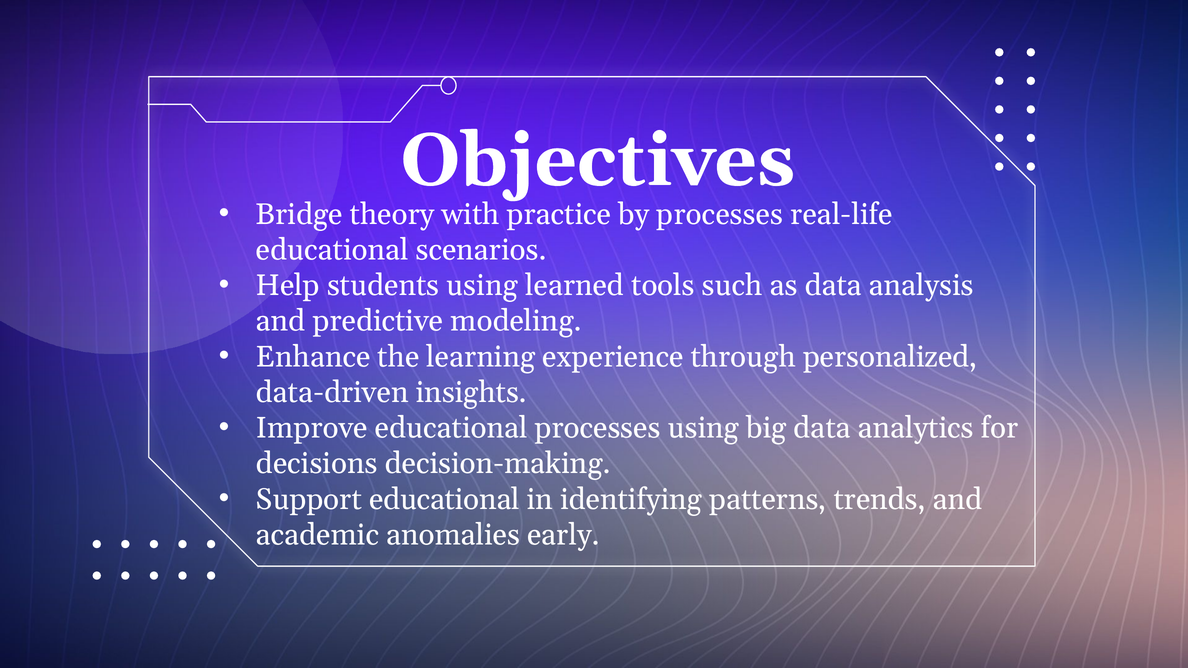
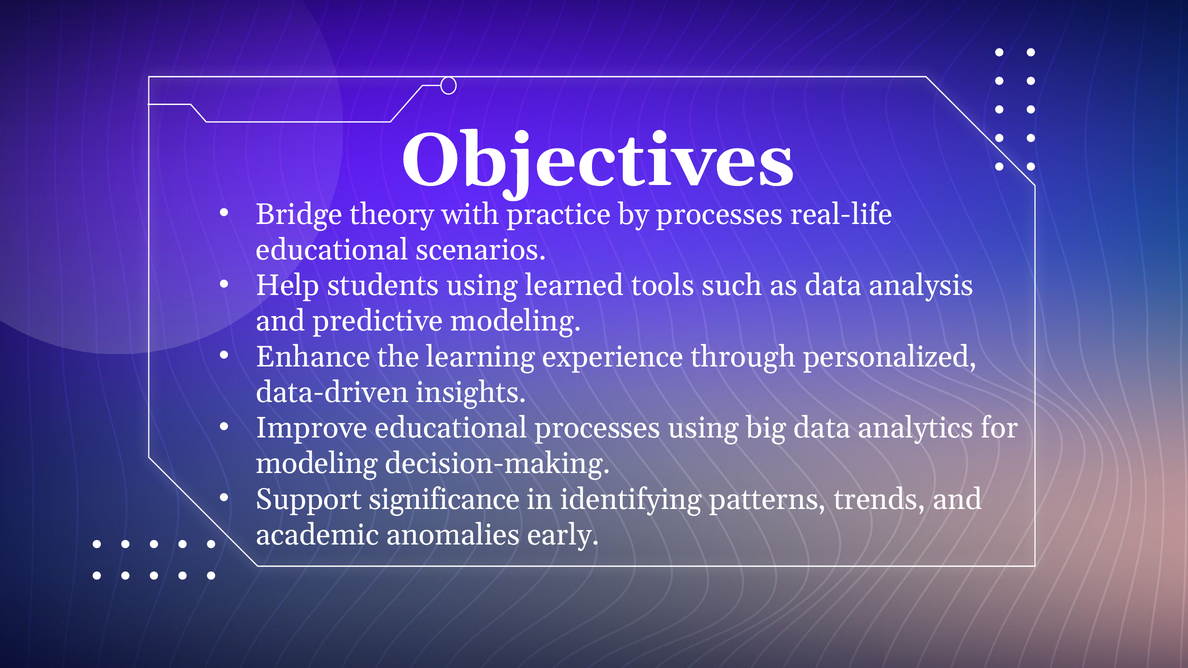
decisions at (317, 464): decisions -> modeling
Support educational: educational -> significance
